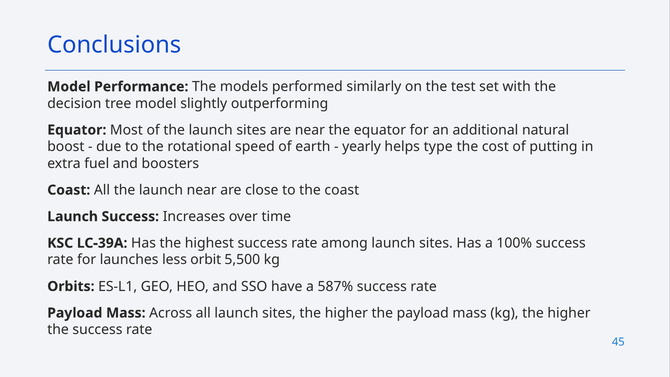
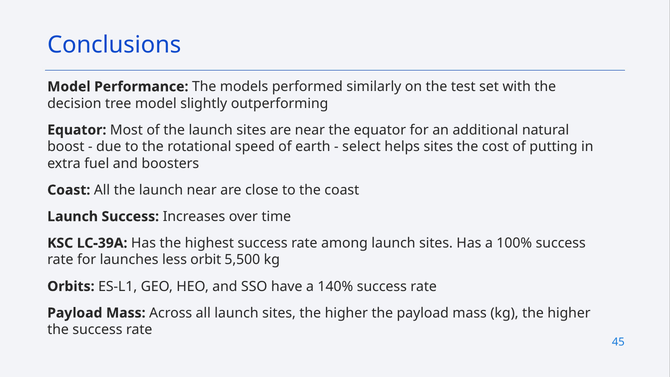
yearly: yearly -> select
helps type: type -> sites
587%: 587% -> 140%
